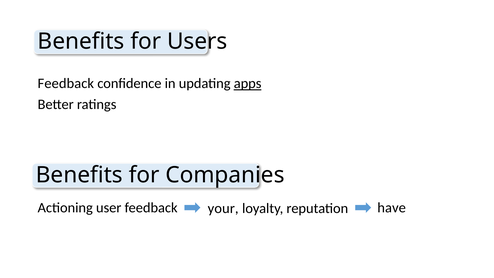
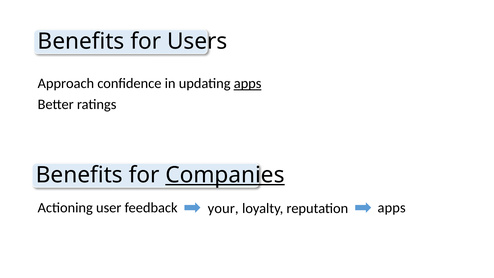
Feedback at (66, 84): Feedback -> Approach
Companies underline: none -> present
reputation have: have -> apps
